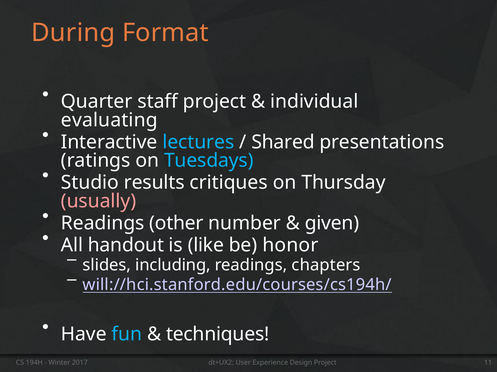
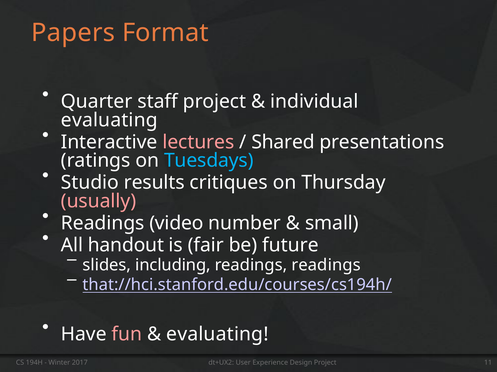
During: During -> Papers
lectures colour: light blue -> pink
other: other -> video
given: given -> small
like: like -> fair
honor: honor -> future
readings chapters: chapters -> readings
will://hci.stanford.edu/courses/cs194h/: will://hci.stanford.edu/courses/cs194h/ -> that://hci.stanford.edu/courses/cs194h/
fun colour: light blue -> pink
techniques at (218, 335): techniques -> evaluating
